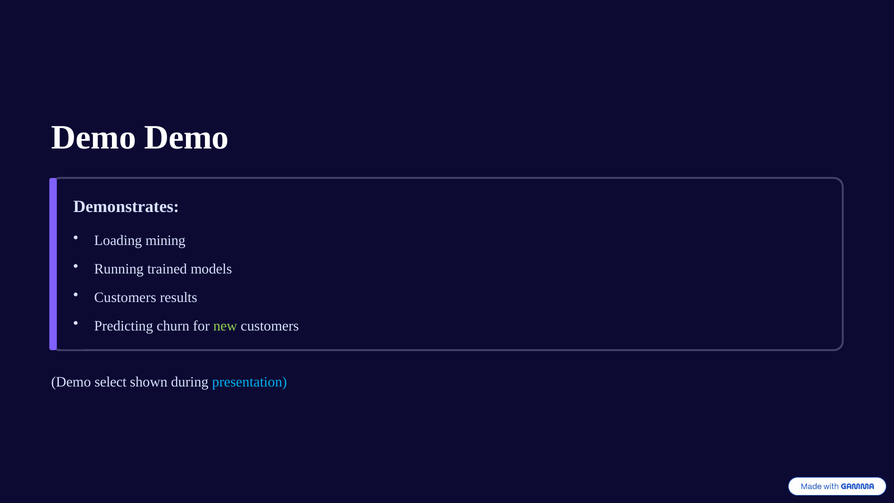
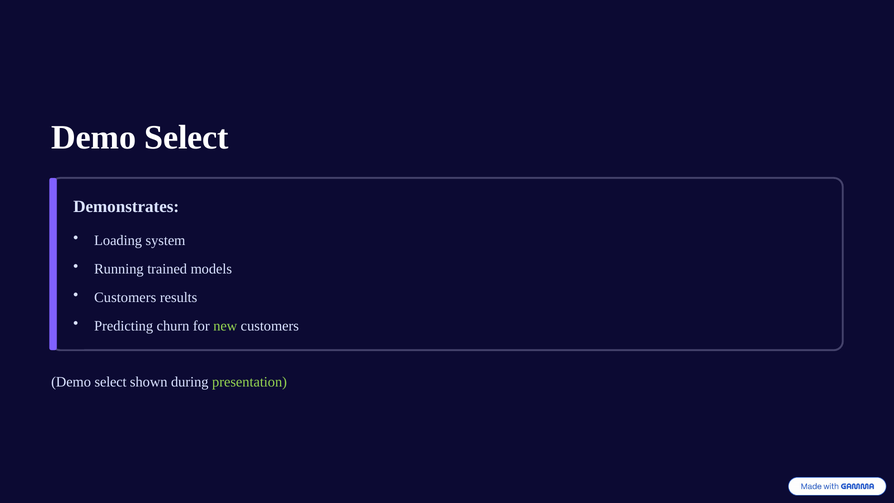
Demo at (187, 137): Demo -> Select
mining: mining -> system
presentation colour: light blue -> light green
